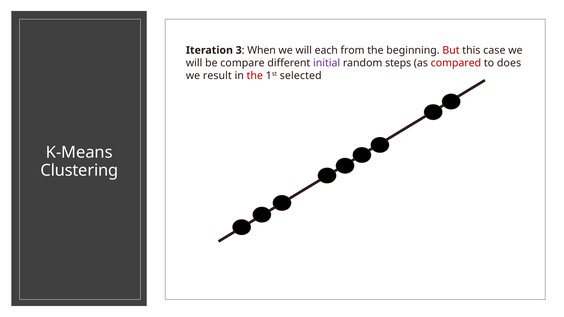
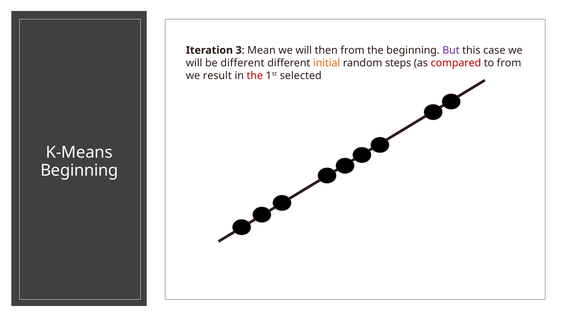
When: When -> Mean
each: each -> then
But colour: red -> purple
be compare: compare -> different
initial colour: purple -> orange
to does: does -> from
Clustering at (79, 170): Clustering -> Beginning
